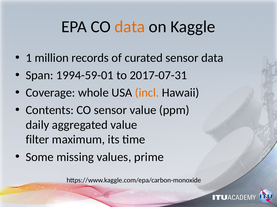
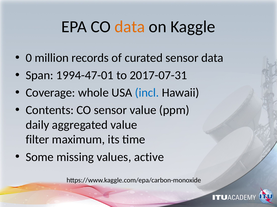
1: 1 -> 0
1994-59-01: 1994-59-01 -> 1994-47-01
incl colour: orange -> blue
prime: prime -> active
